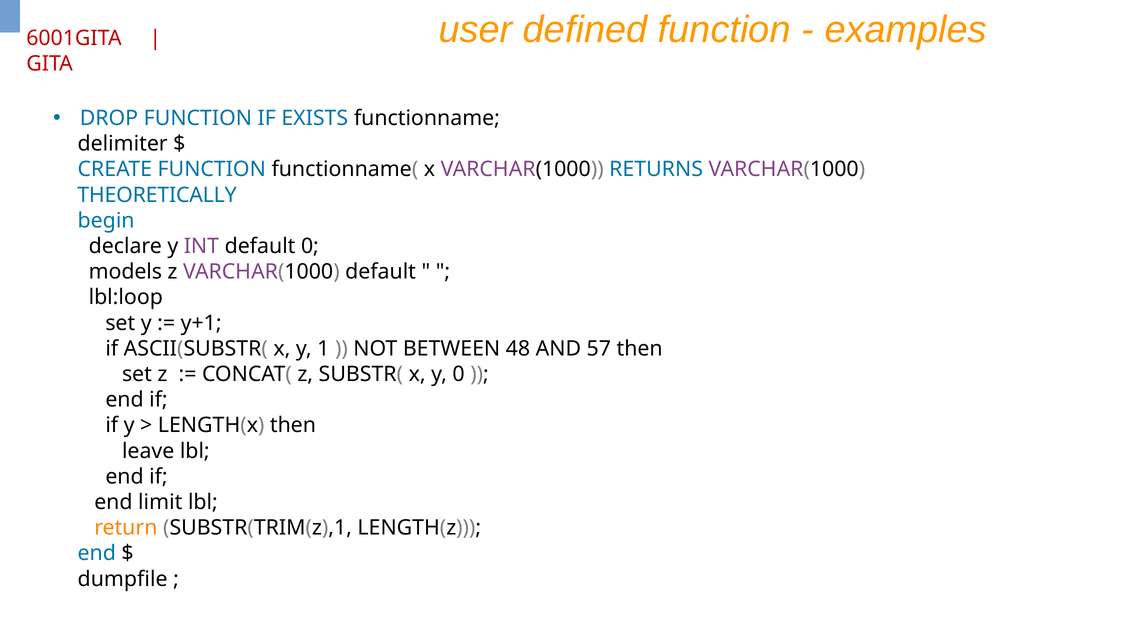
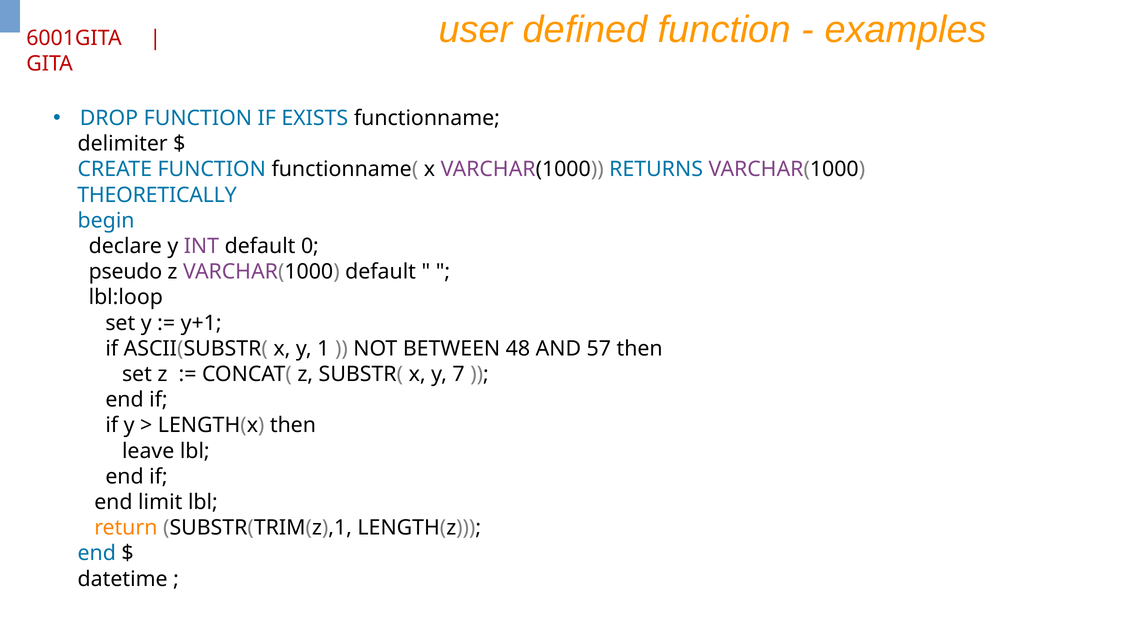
models: models -> pseudo
y 0: 0 -> 7
dumpfile: dumpfile -> datetime
